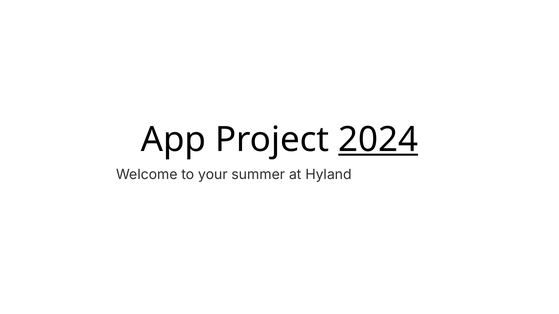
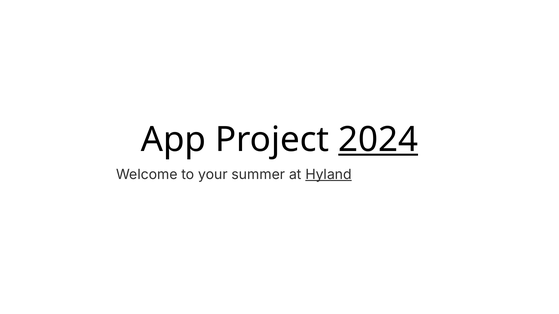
Hyland underline: none -> present
